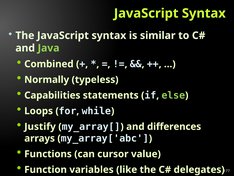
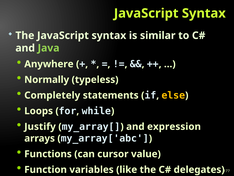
Combined: Combined -> Anywhere
Capabilities: Capabilities -> Completely
else colour: light green -> yellow
differences: differences -> expression
